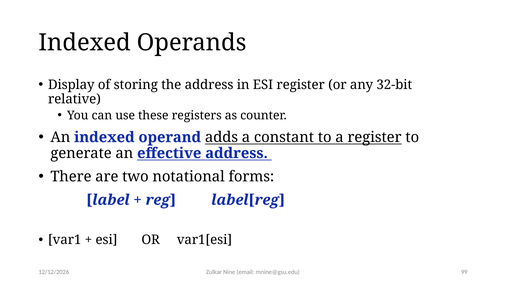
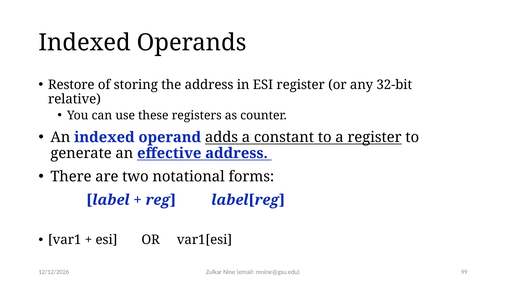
Display: Display -> Restore
